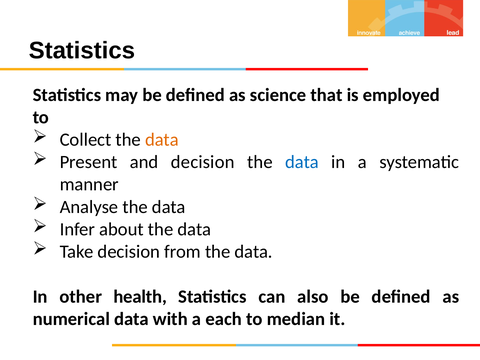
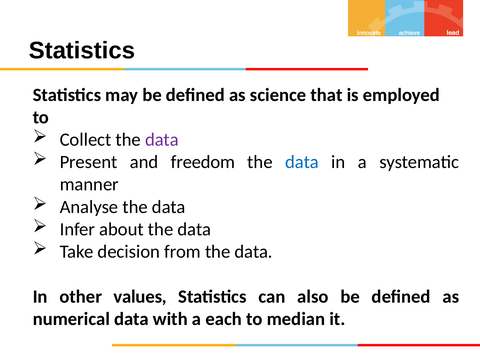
data at (162, 140) colour: orange -> purple
and decision: decision -> freedom
health: health -> values
